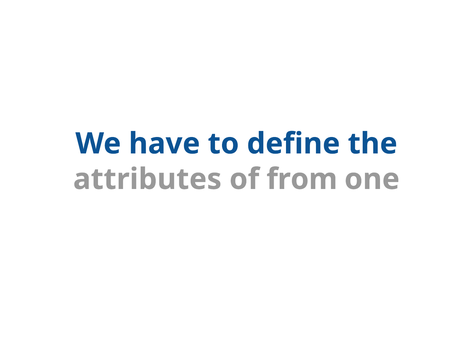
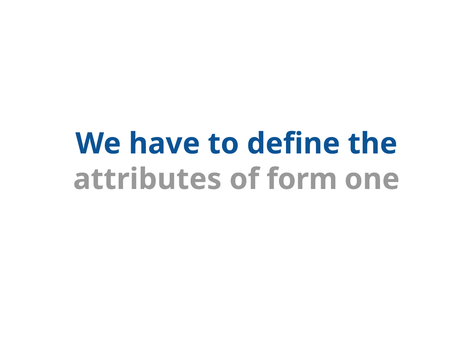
from: from -> form
